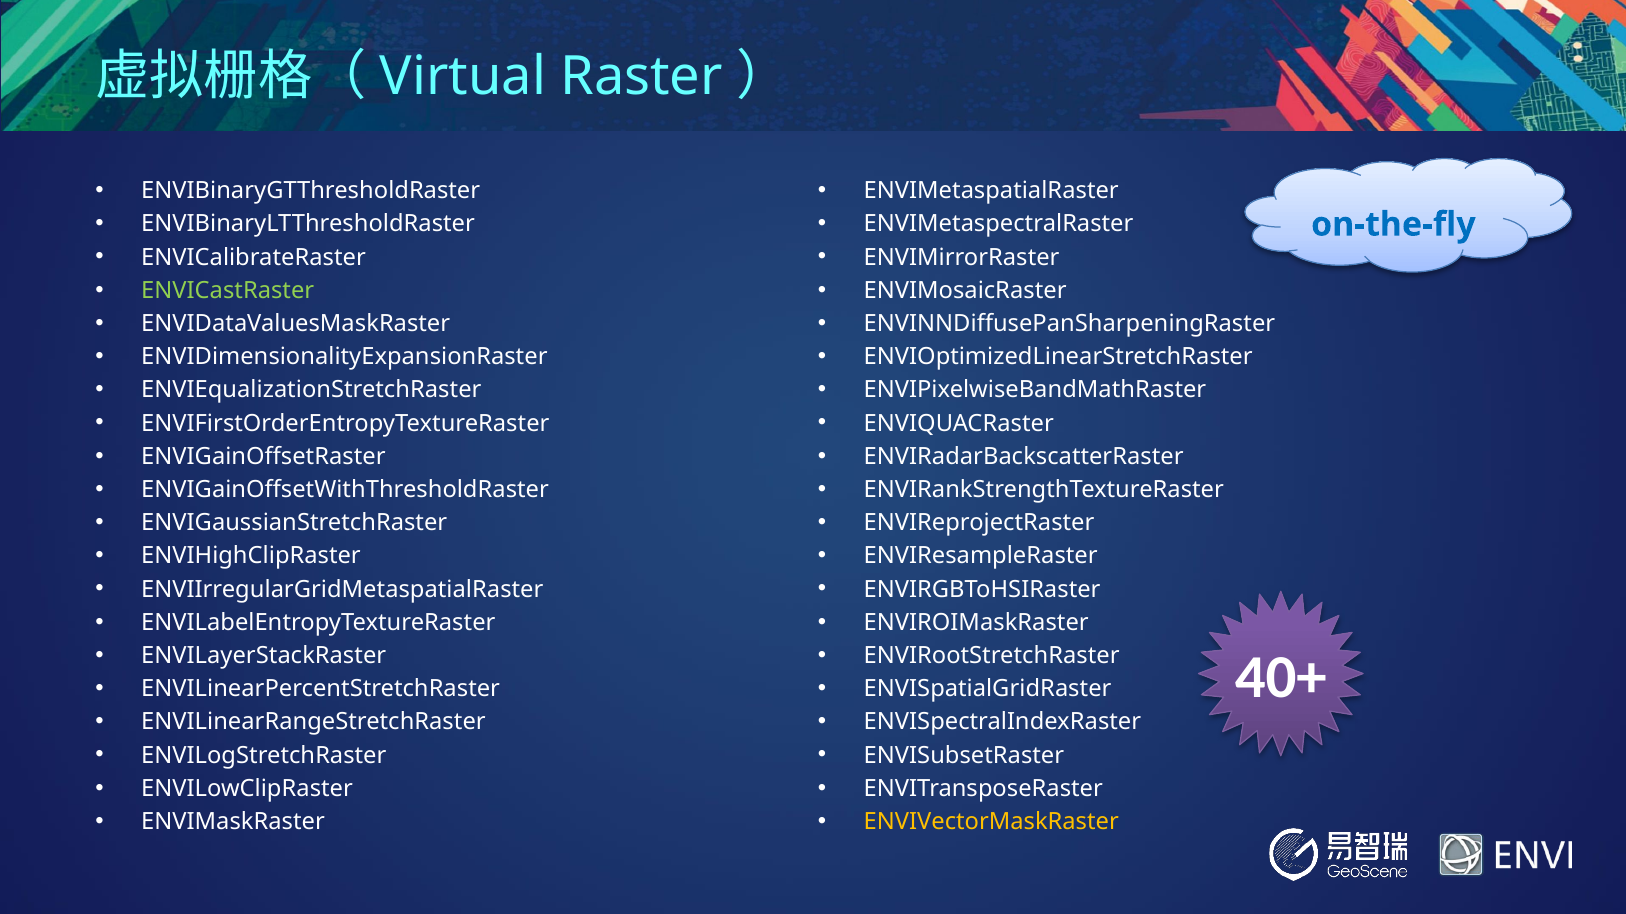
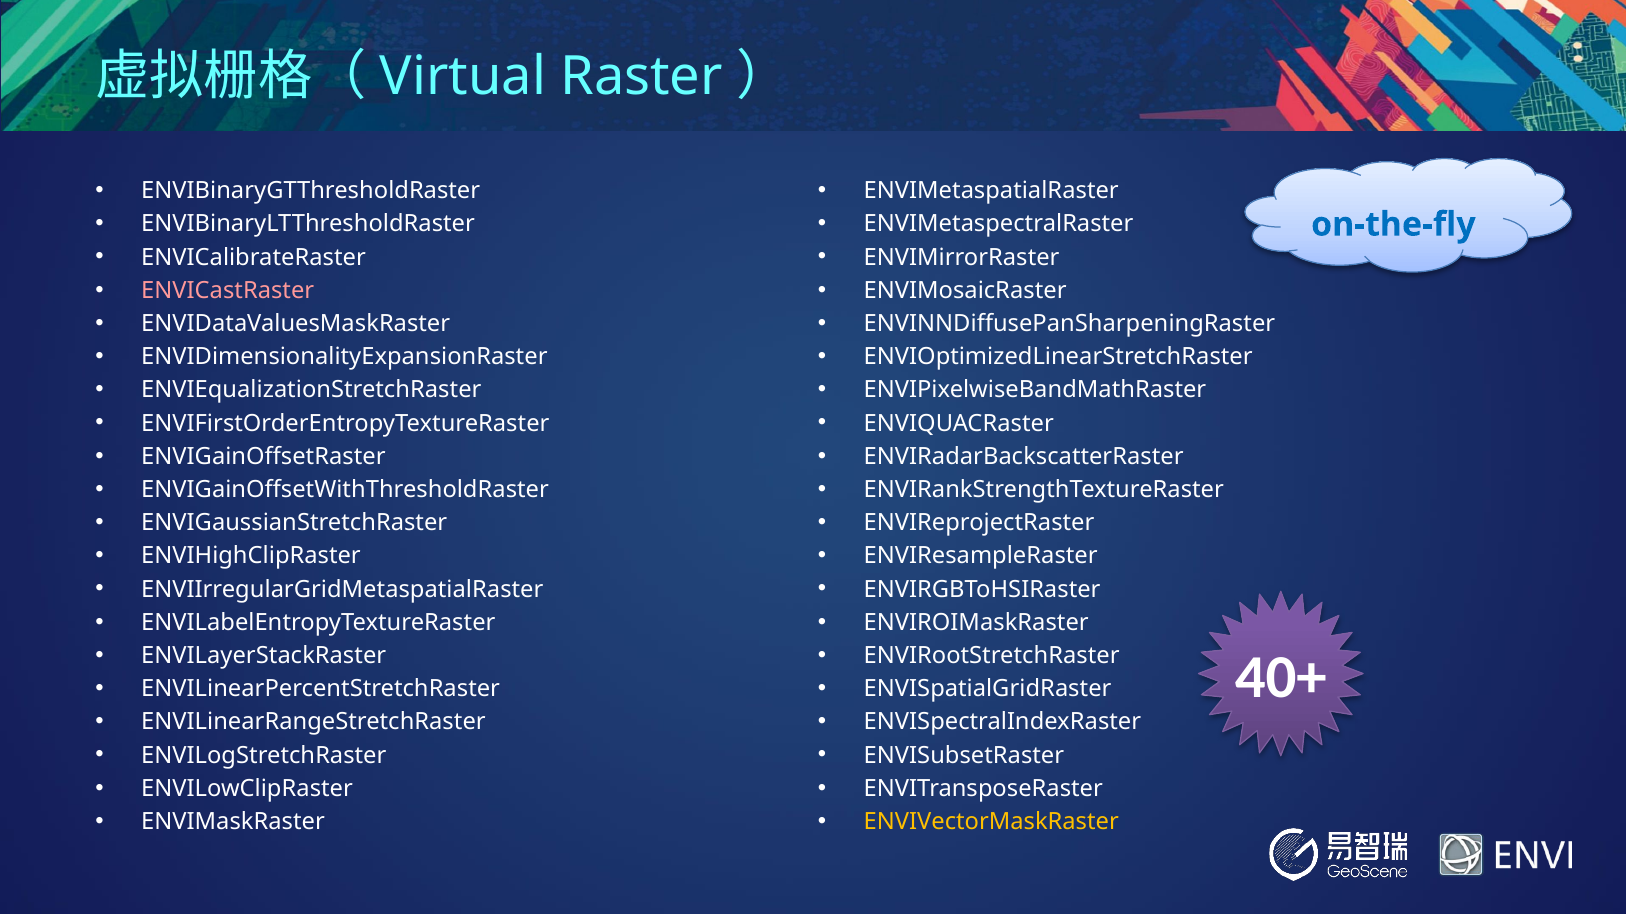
ENVICastRaster colour: light green -> pink
